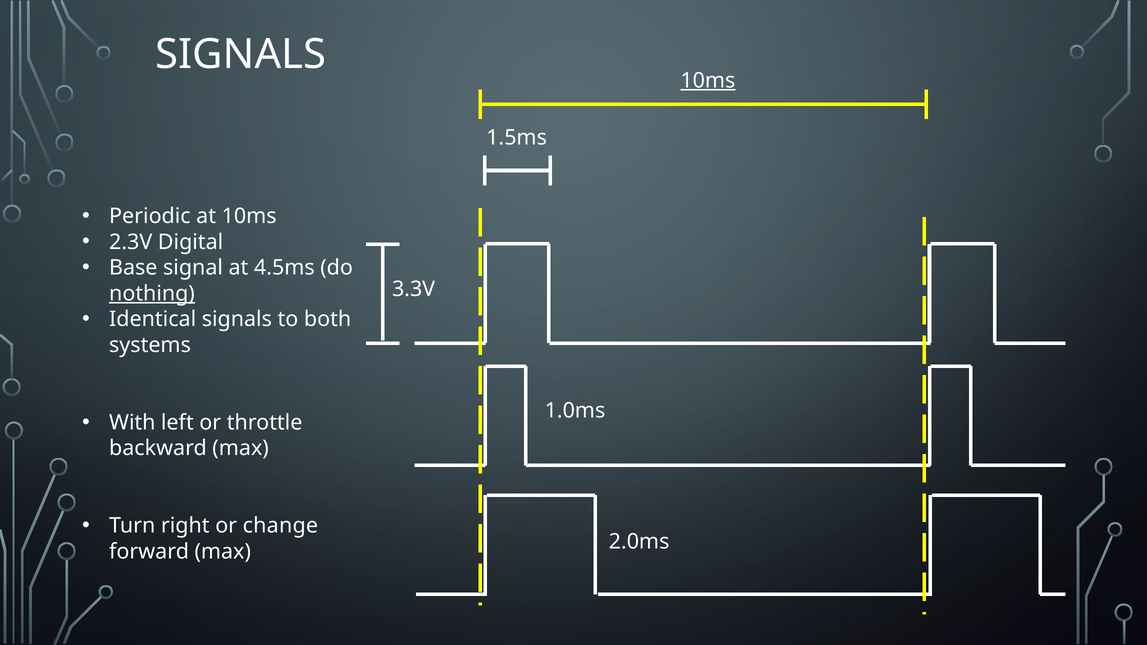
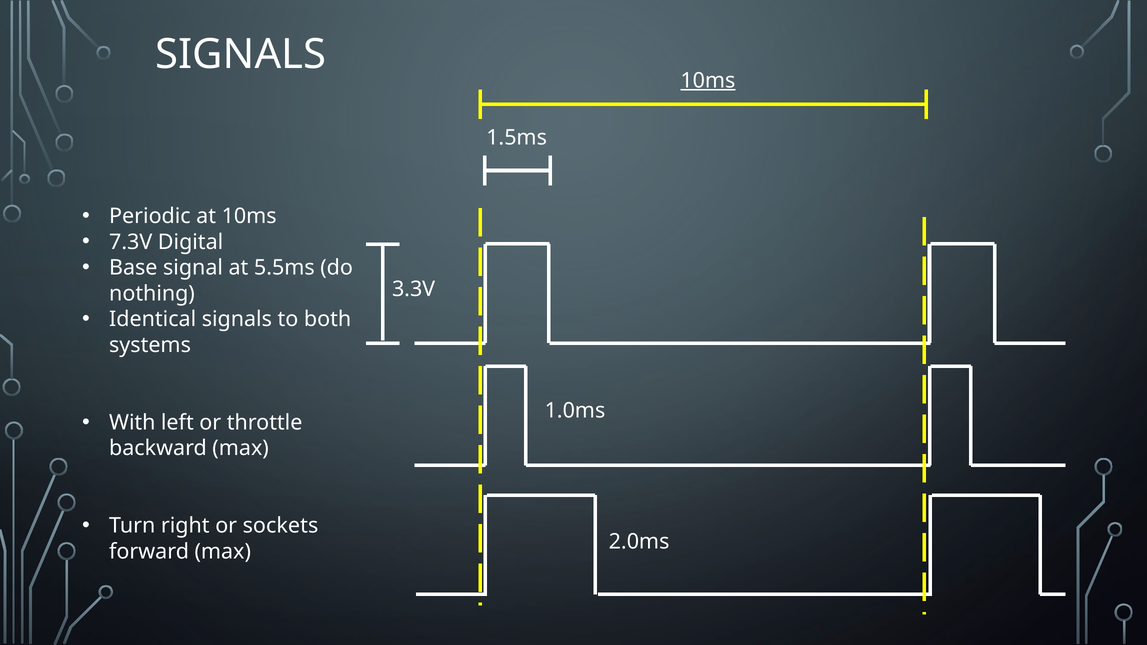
2.3V: 2.3V -> 7.3V
4.5ms: 4.5ms -> 5.5ms
nothing underline: present -> none
change: change -> sockets
